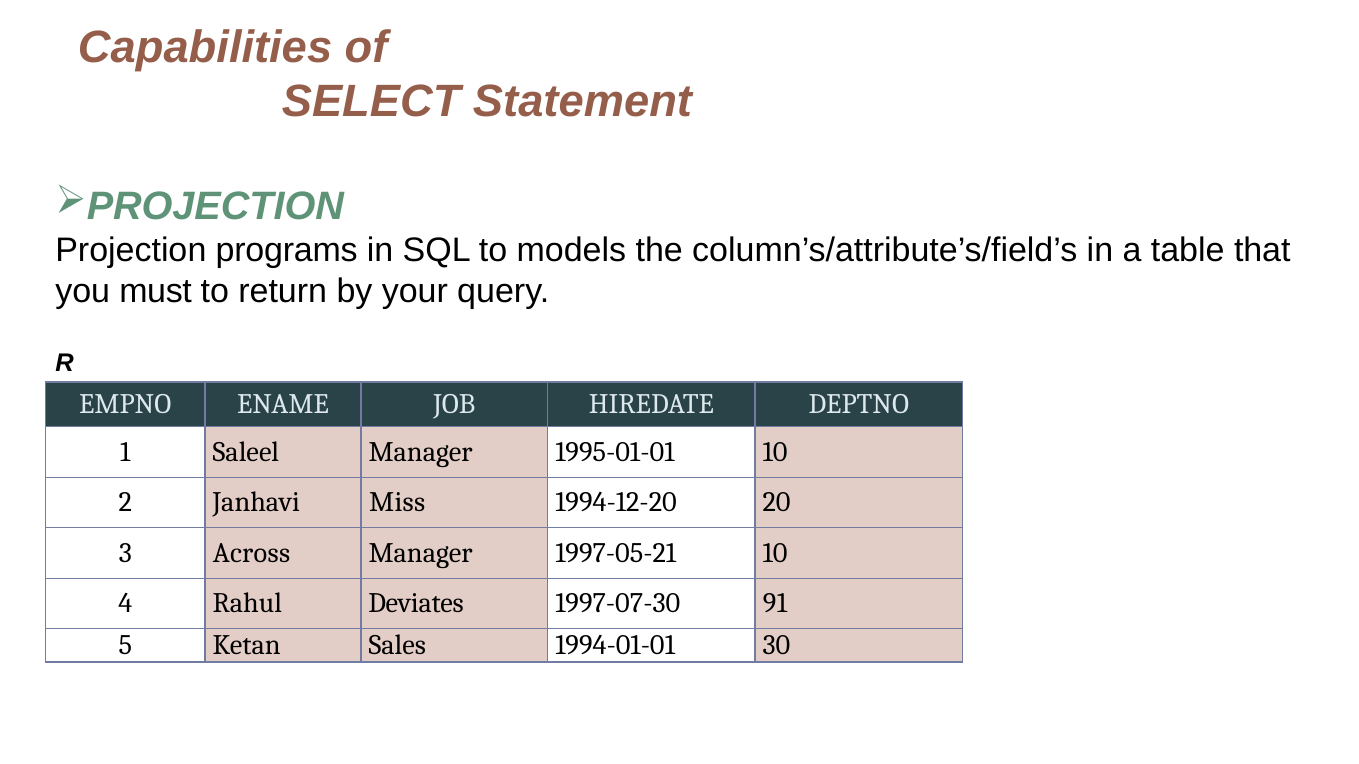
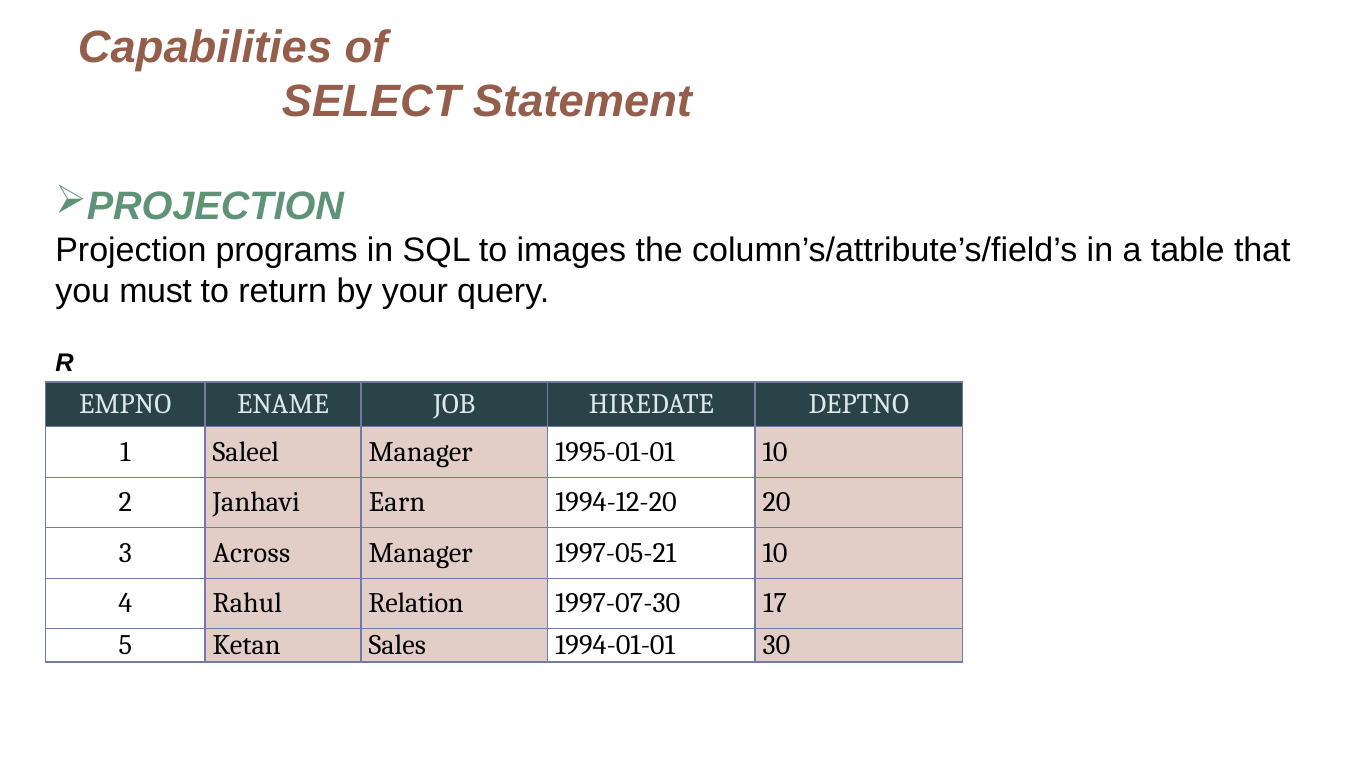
models: models -> images
Miss: Miss -> Earn
Deviates: Deviates -> Relation
91: 91 -> 17
